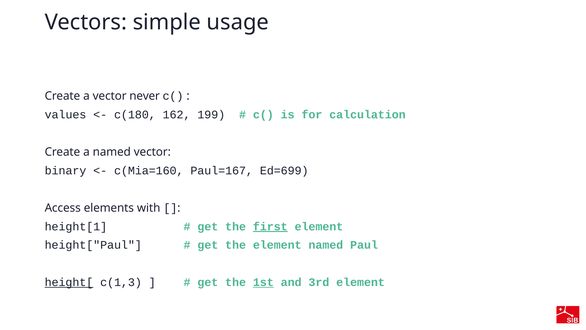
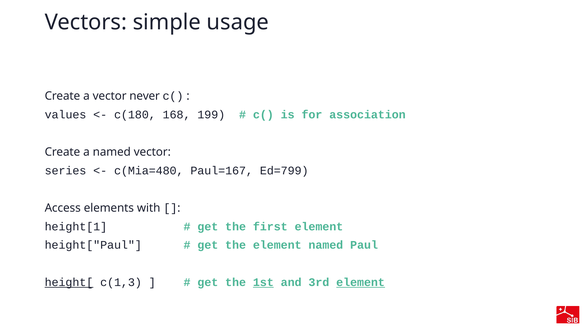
162: 162 -> 168
calculation: calculation -> association
binary: binary -> series
c(Mia=160: c(Mia=160 -> c(Mia=480
Ed=699: Ed=699 -> Ed=799
first underline: present -> none
element at (361, 282) underline: none -> present
